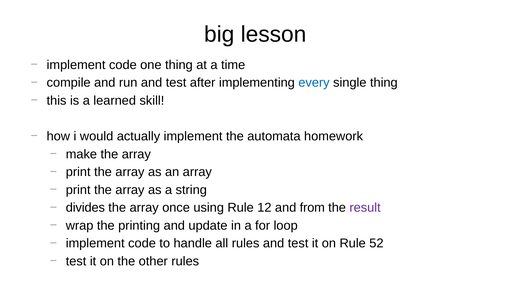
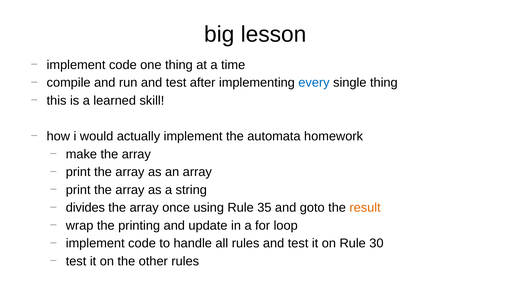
12: 12 -> 35
from: from -> goto
result colour: purple -> orange
52: 52 -> 30
